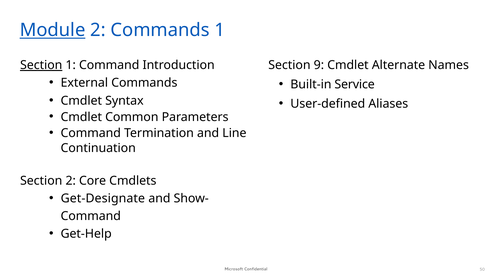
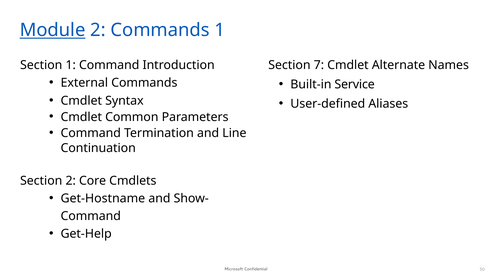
Section at (41, 65) underline: present -> none
9: 9 -> 7
Get-Designate: Get-Designate -> Get-Hostname
